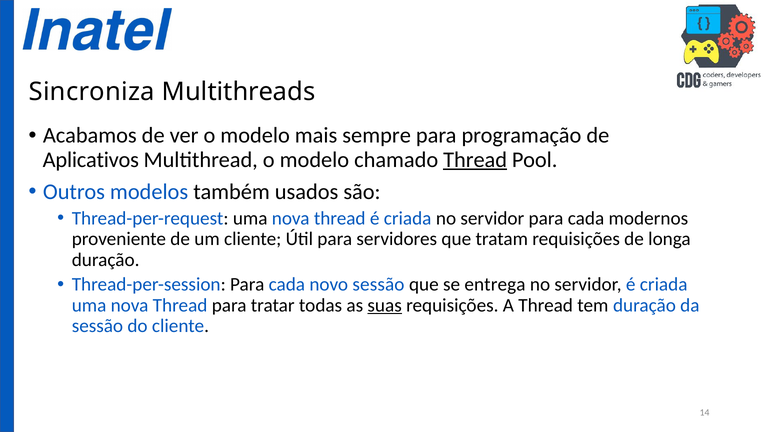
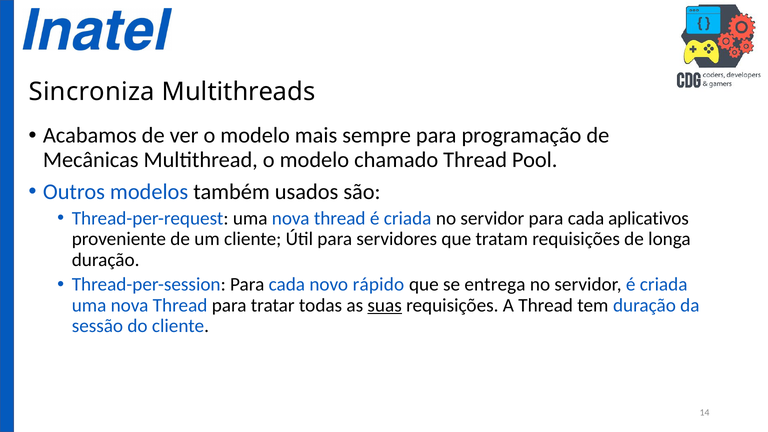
Aplicativos: Aplicativos -> Mecânicas
Thread at (475, 160) underline: present -> none
modernos: modernos -> aplicativos
novo sessão: sessão -> rápido
